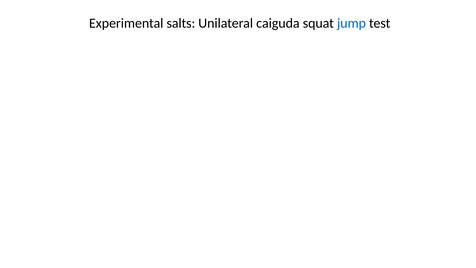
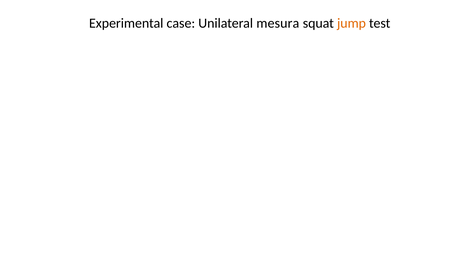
salts: salts -> case
caiguda: caiguda -> mesura
jump colour: blue -> orange
